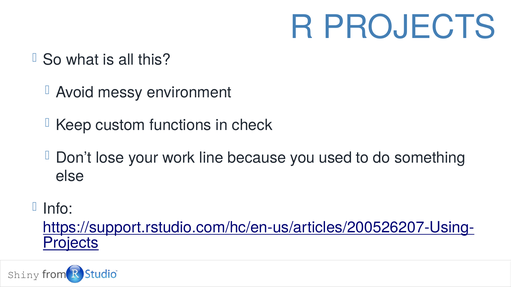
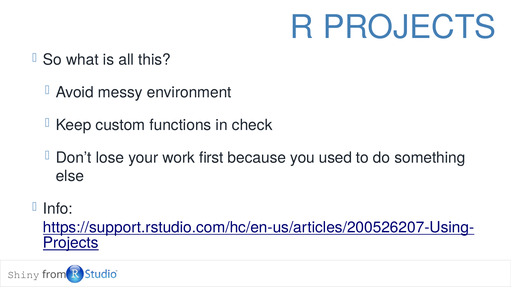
line: line -> first
